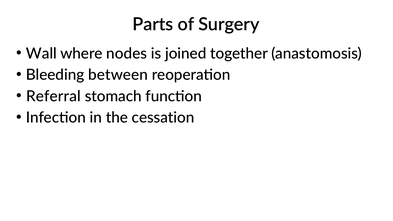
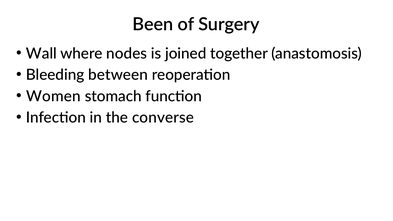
Parts: Parts -> Been
Referral: Referral -> Women
cessation: cessation -> converse
